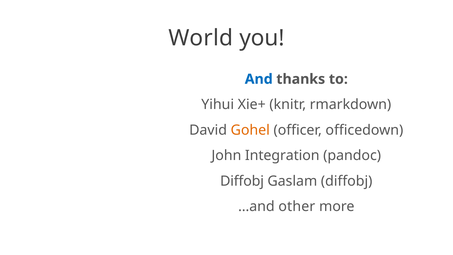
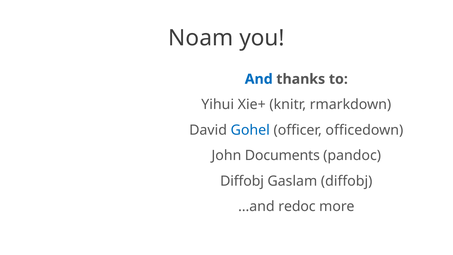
World: World -> Noam
Gohel colour: orange -> blue
Integration: Integration -> Documents
other: other -> redoc
